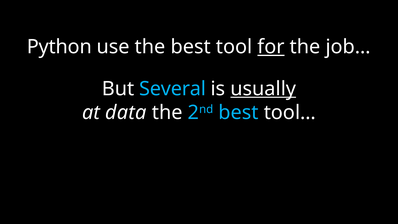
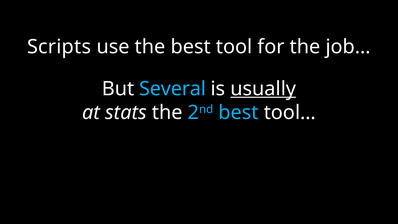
Python: Python -> Scripts
for underline: present -> none
data: data -> stats
